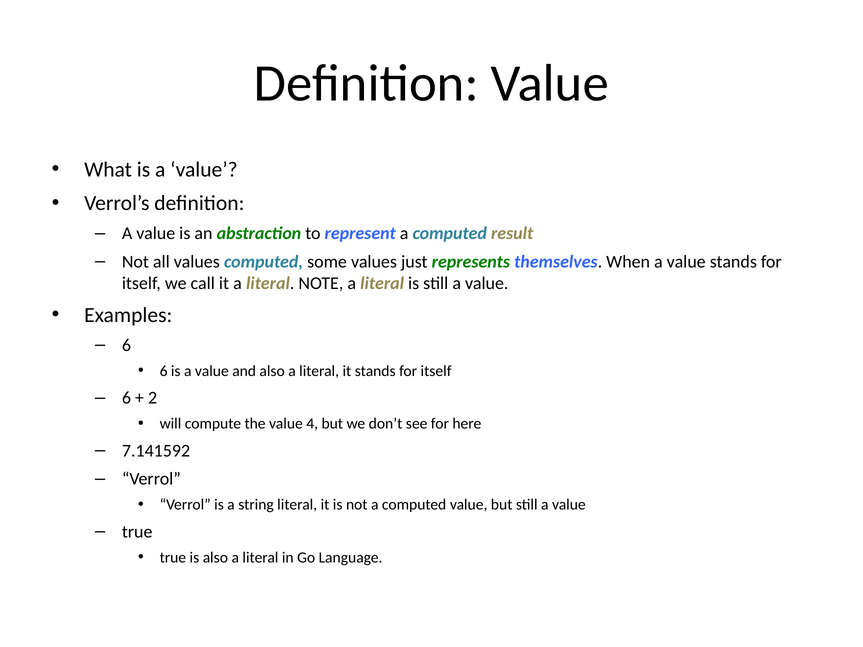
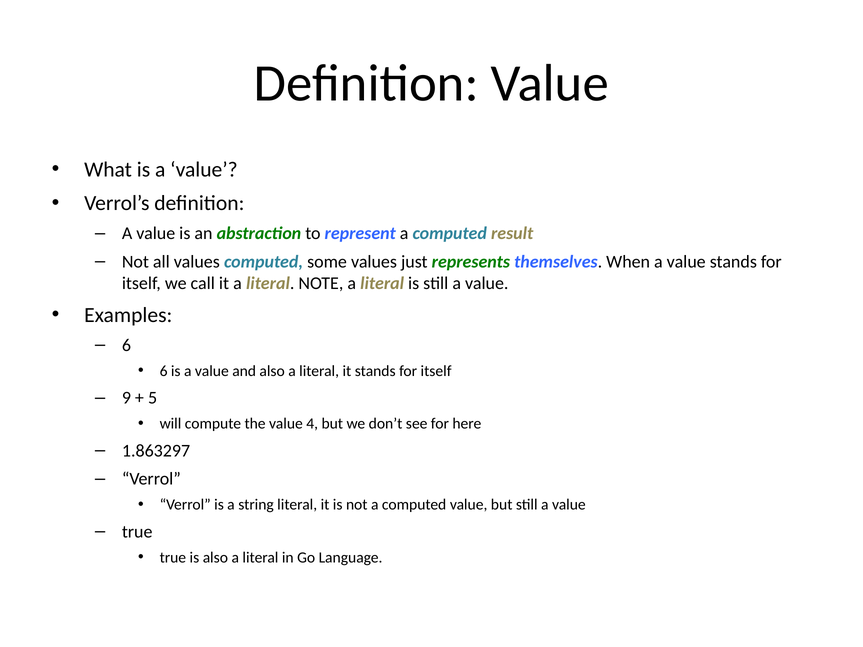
6 at (126, 398): 6 -> 9
2: 2 -> 5
7.141592: 7.141592 -> 1.863297
